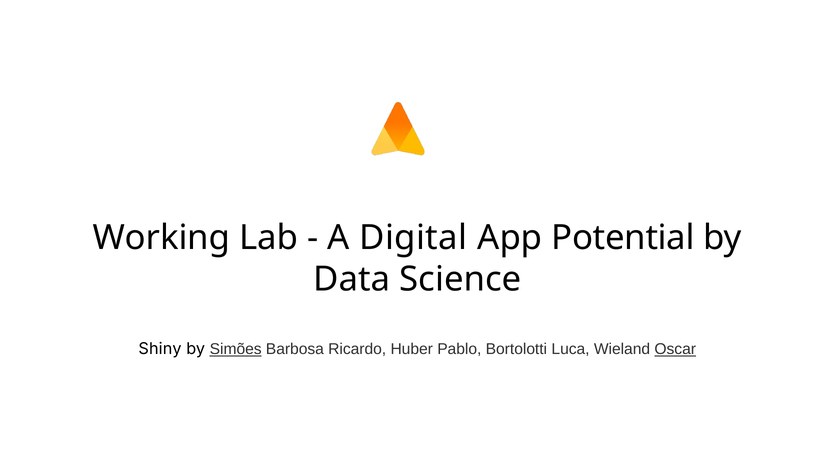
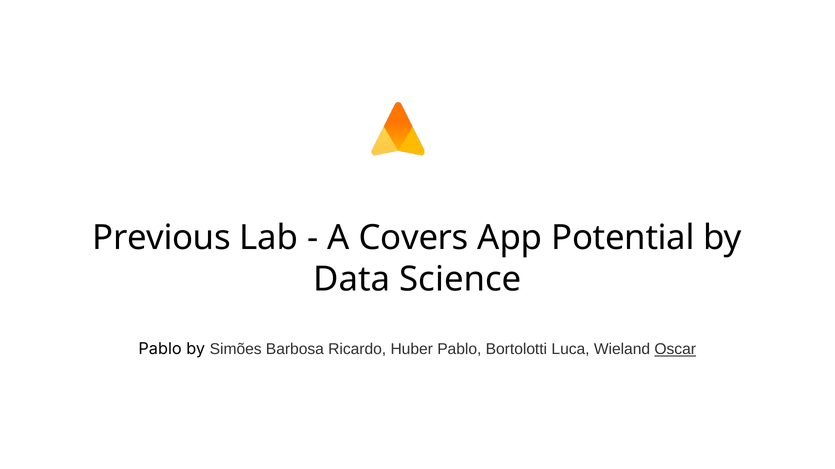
Working: Working -> Previous
Digital: Digital -> Covers
Shiny at (160, 349): Shiny -> Pablo
Simões underline: present -> none
